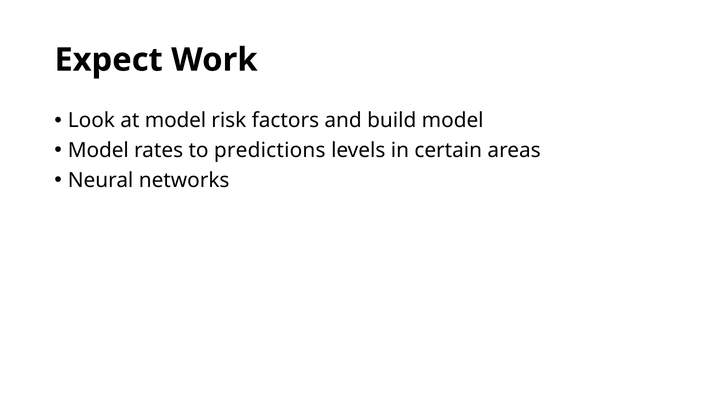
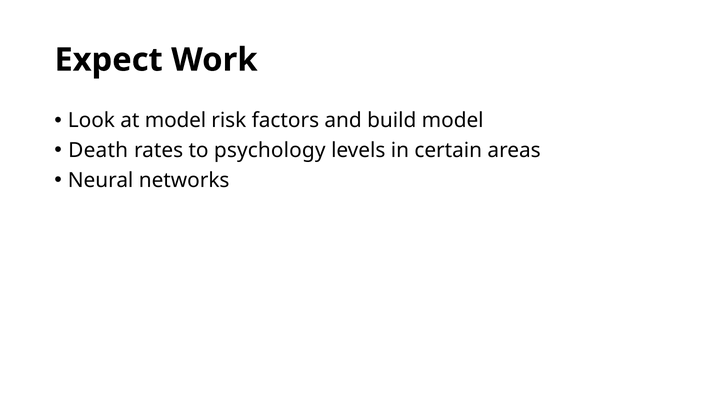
Model at (98, 151): Model -> Death
predictions: predictions -> psychology
